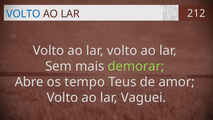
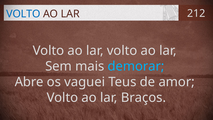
demorar colour: light green -> light blue
tempo: tempo -> vaguei
Vaguei: Vaguei -> Braços
